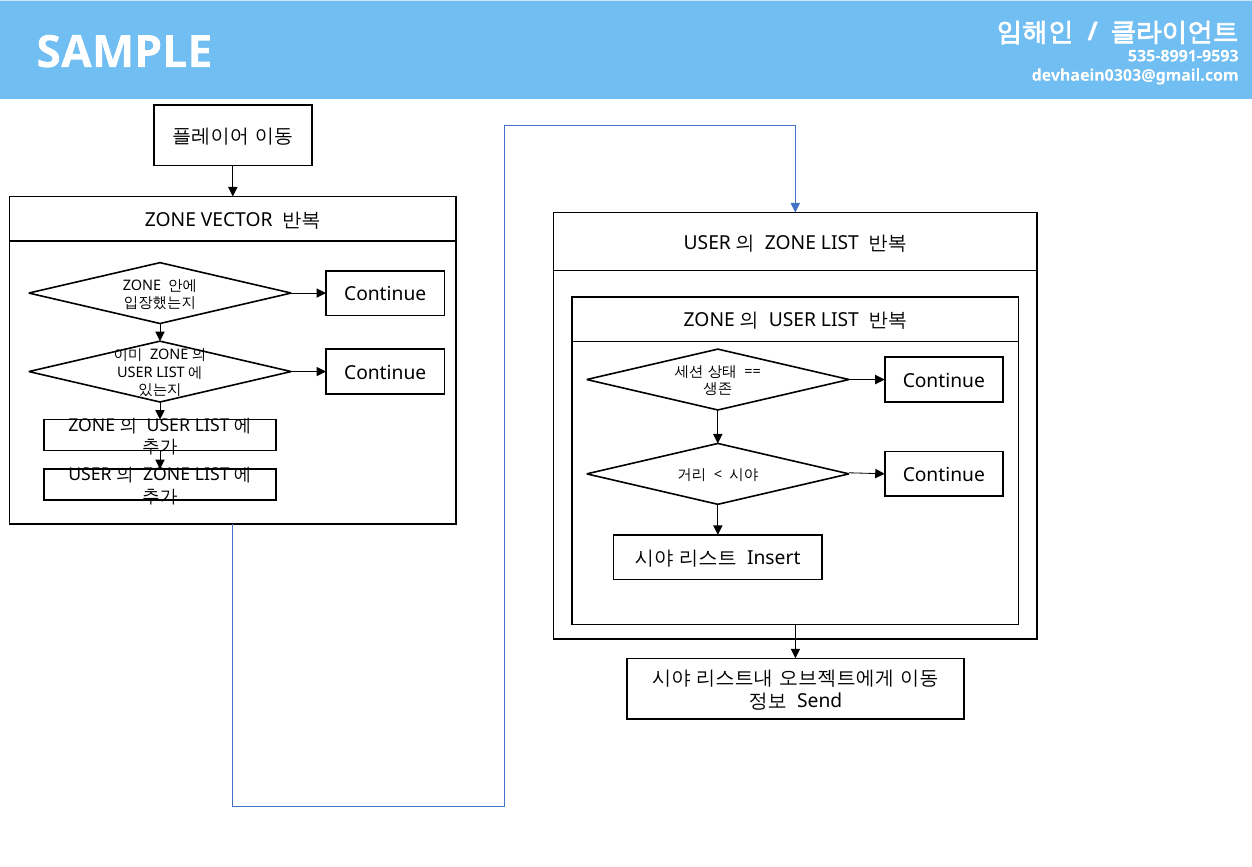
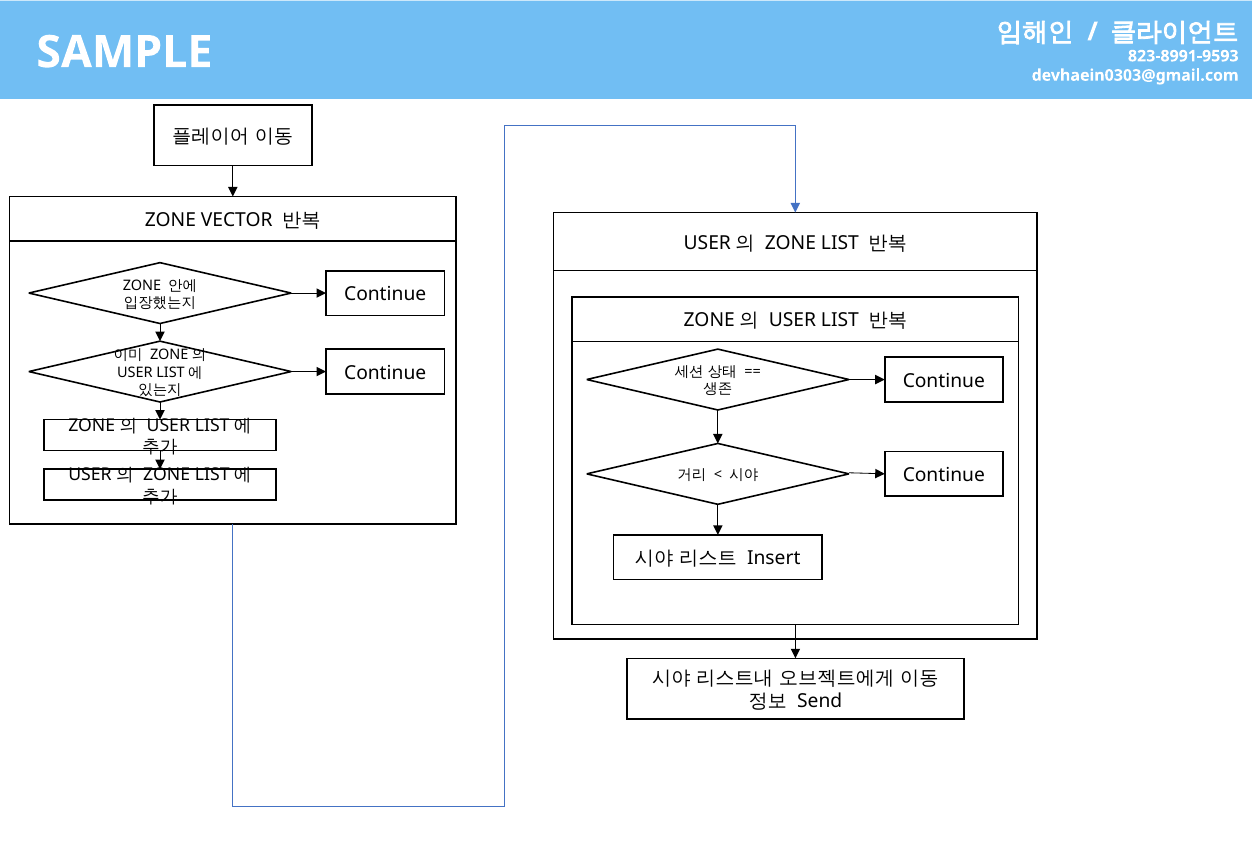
535-8991-9593: 535-8991-9593 -> 823-8991-9593
